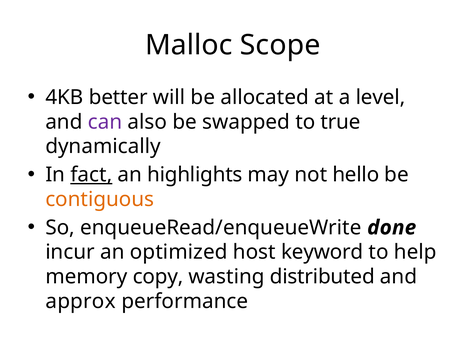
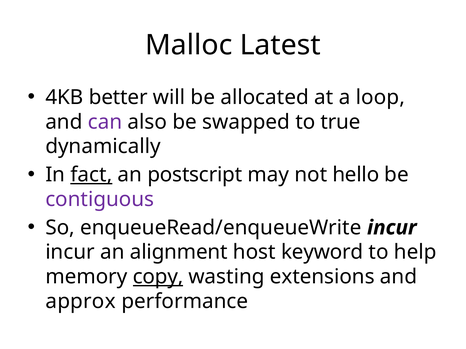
Scope: Scope -> Latest
level: level -> loop
highlights: highlights -> postscript
contiguous colour: orange -> purple
enqueueRead/enqueueWrite done: done -> incur
optimized: optimized -> alignment
copy underline: none -> present
distributed: distributed -> extensions
